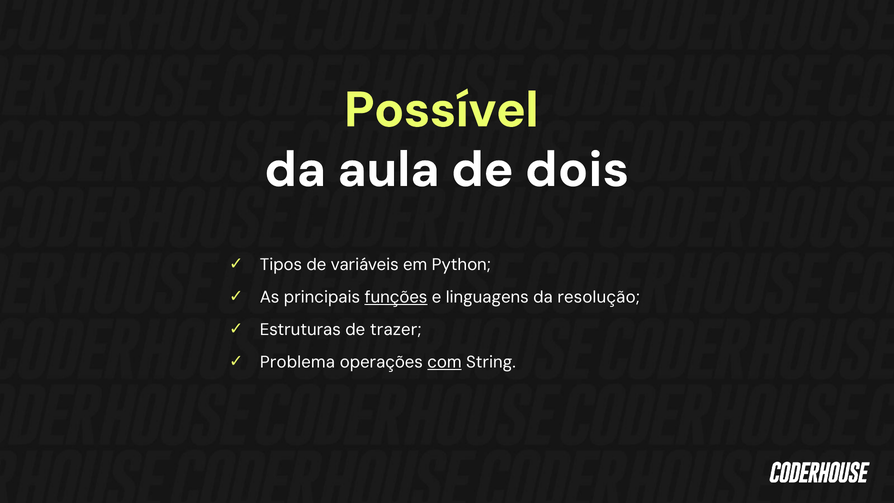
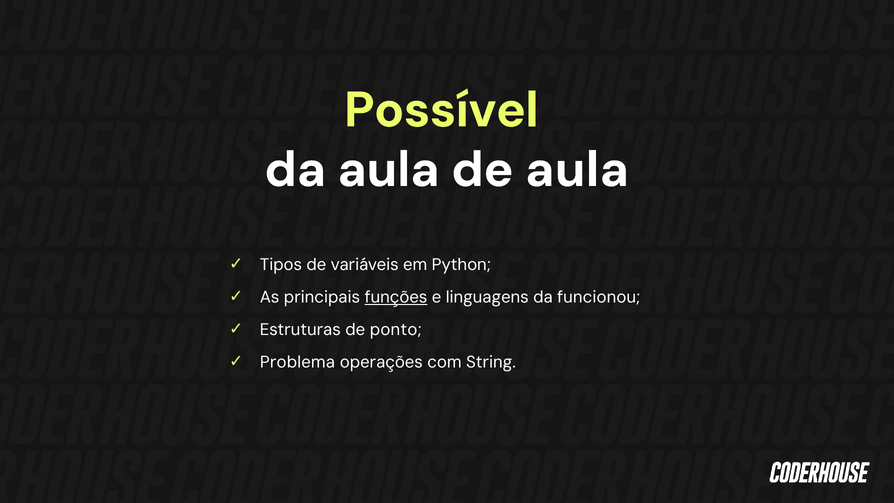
de dois: dois -> aula
resolução: resolução -> funcionou
trazer: trazer -> ponto
com underline: present -> none
